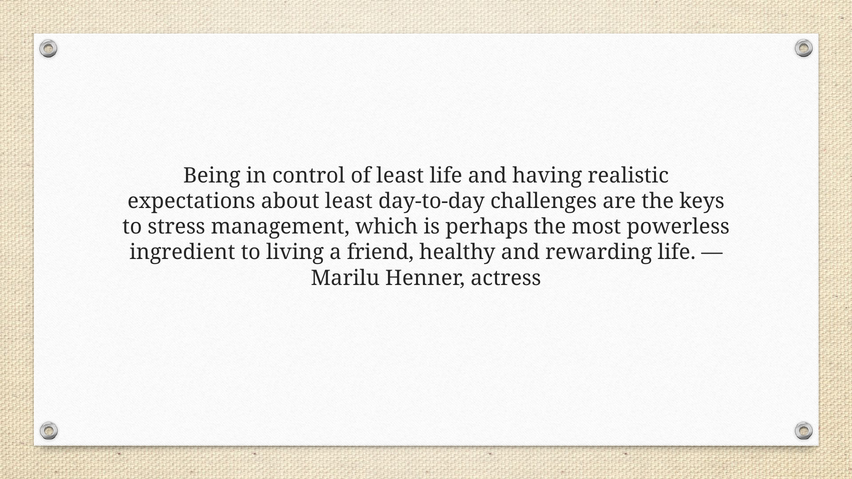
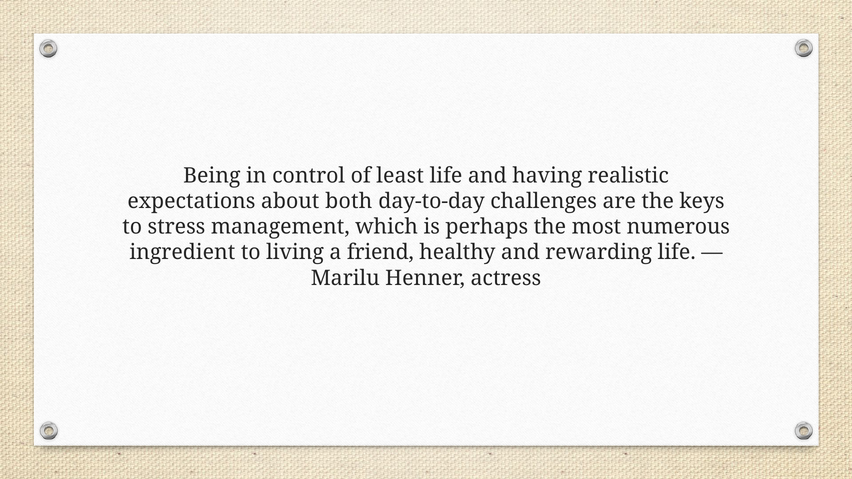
about least: least -> both
powerless: powerless -> numerous
